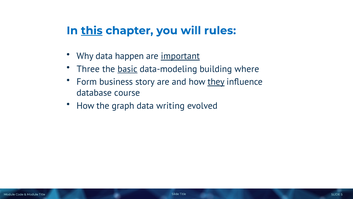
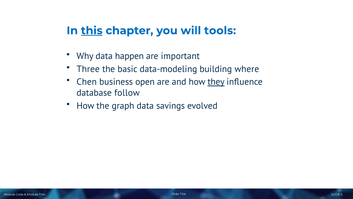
rules: rules -> tools
important underline: present -> none
basic underline: present -> none
Form: Form -> Chen
story: story -> open
course: course -> follow
writing: writing -> savings
